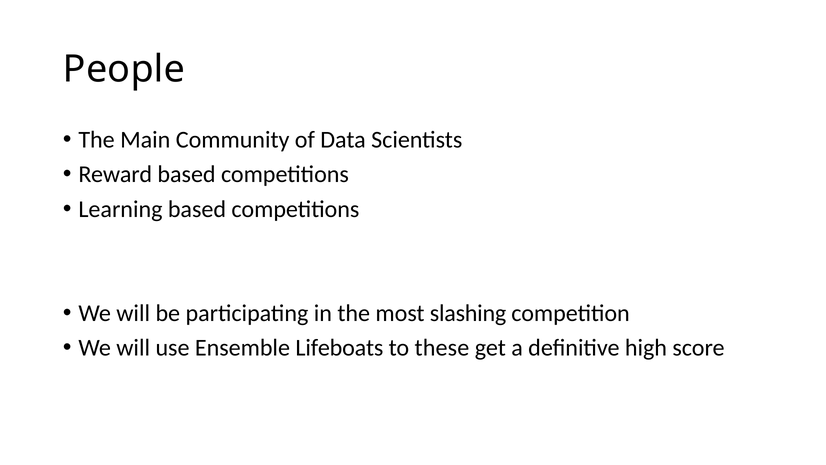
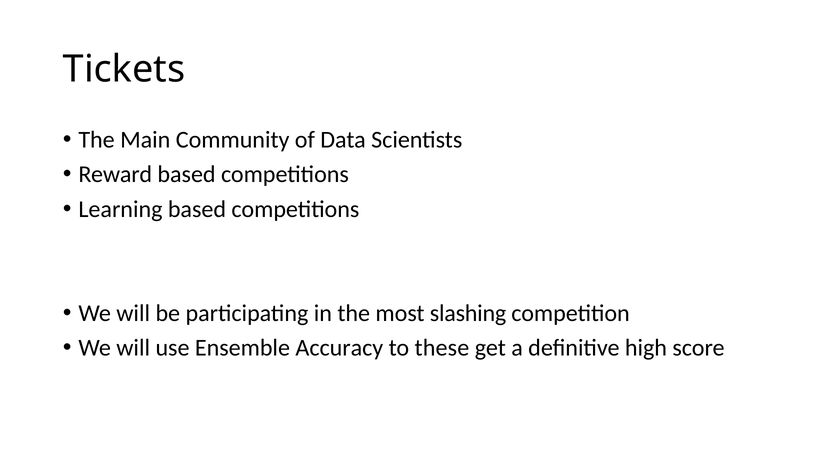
People: People -> Tickets
Lifeboats: Lifeboats -> Accuracy
